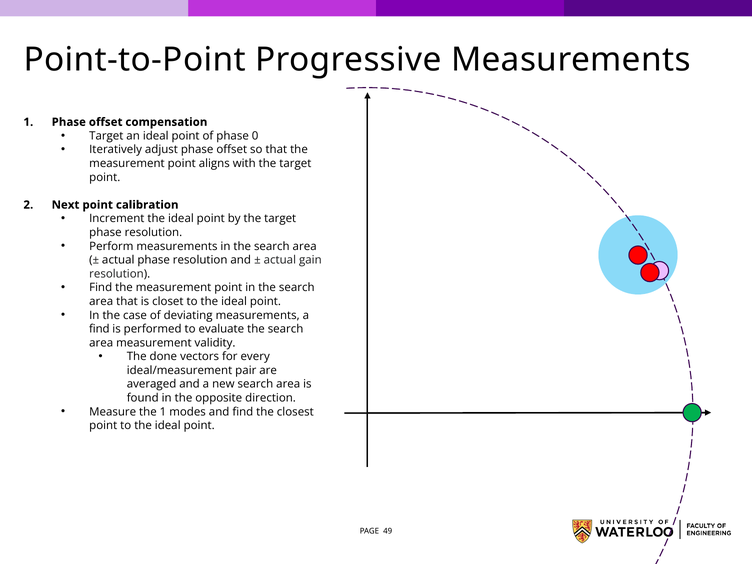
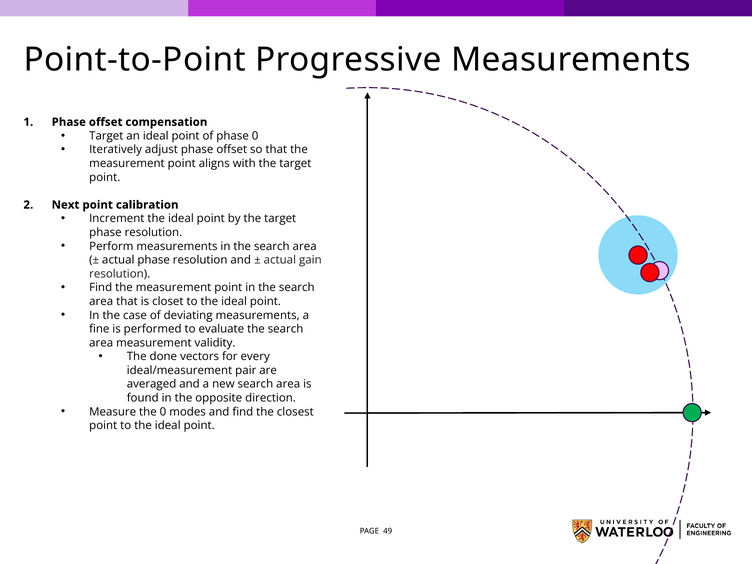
find at (99, 329): find -> fine
the 1: 1 -> 0
